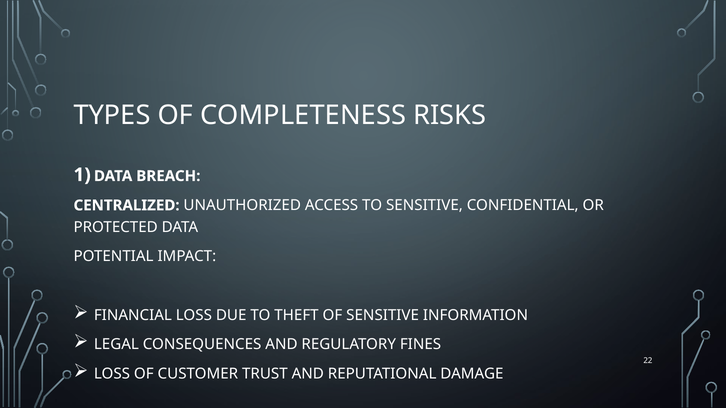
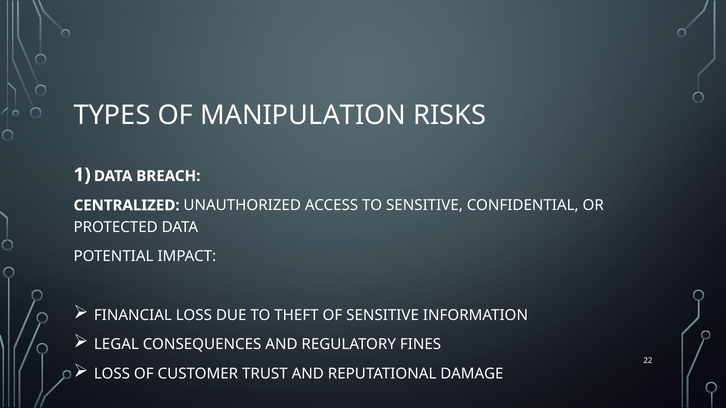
COMPLETENESS: COMPLETENESS -> MANIPULATION
